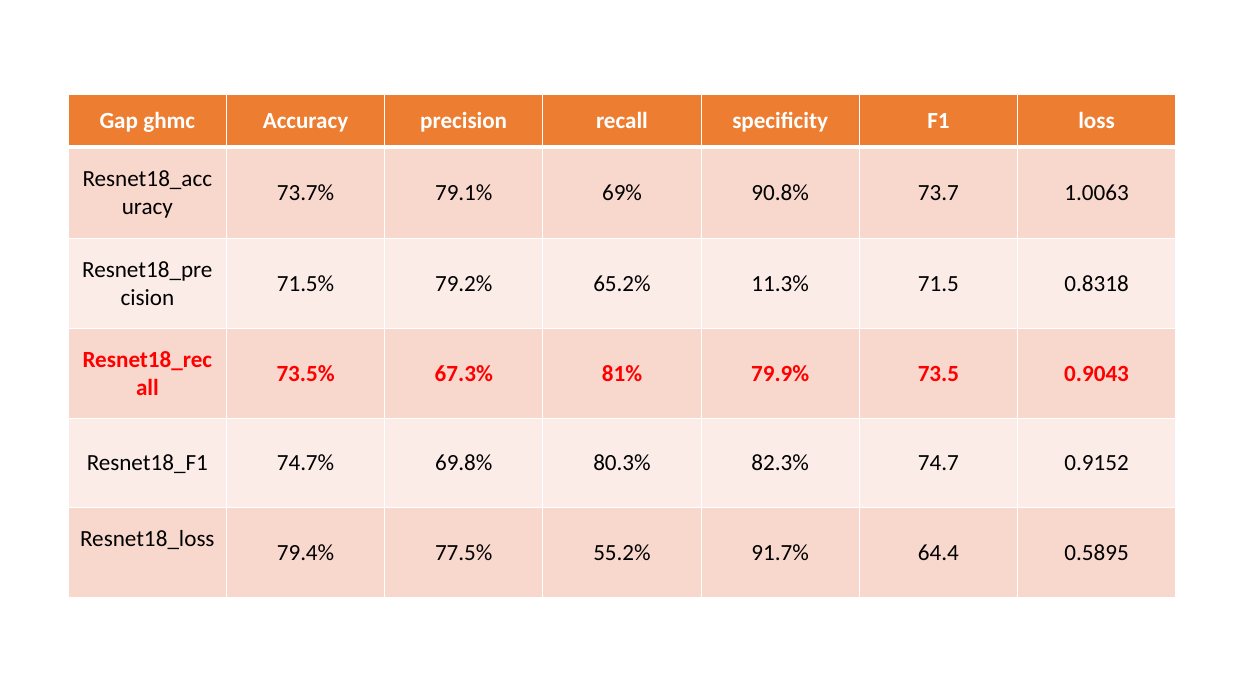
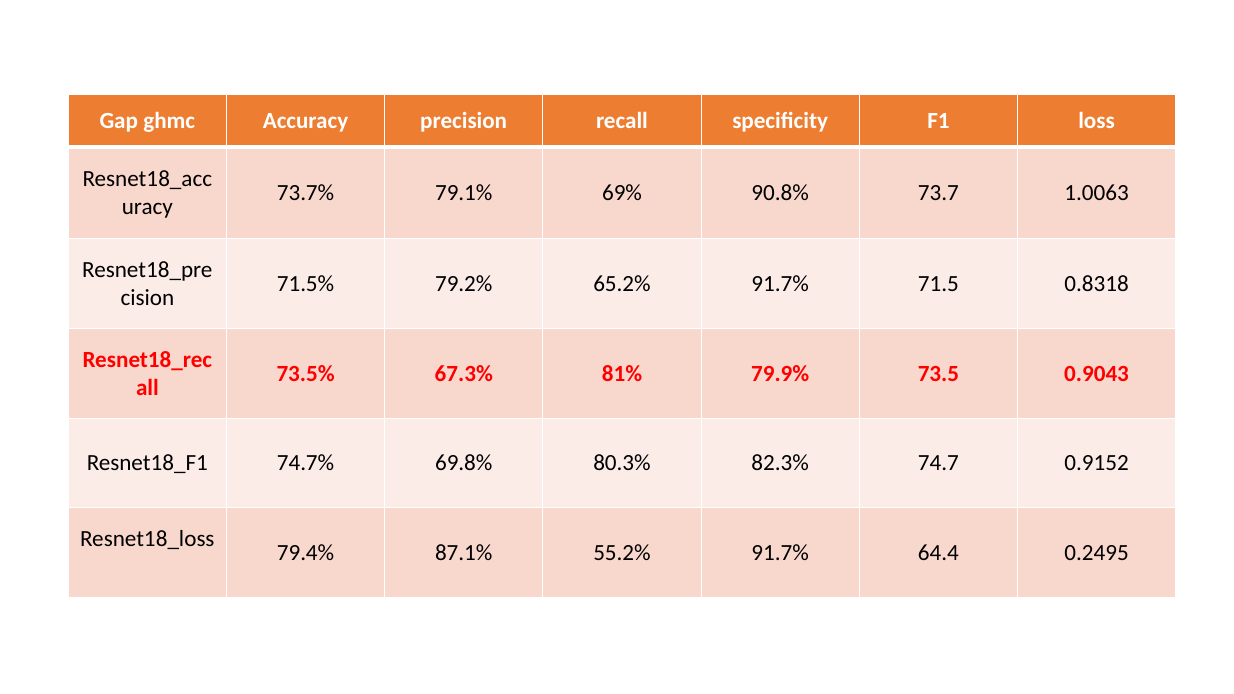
65.2% 11.3%: 11.3% -> 91.7%
77.5%: 77.5% -> 87.1%
0.5895: 0.5895 -> 0.2495
